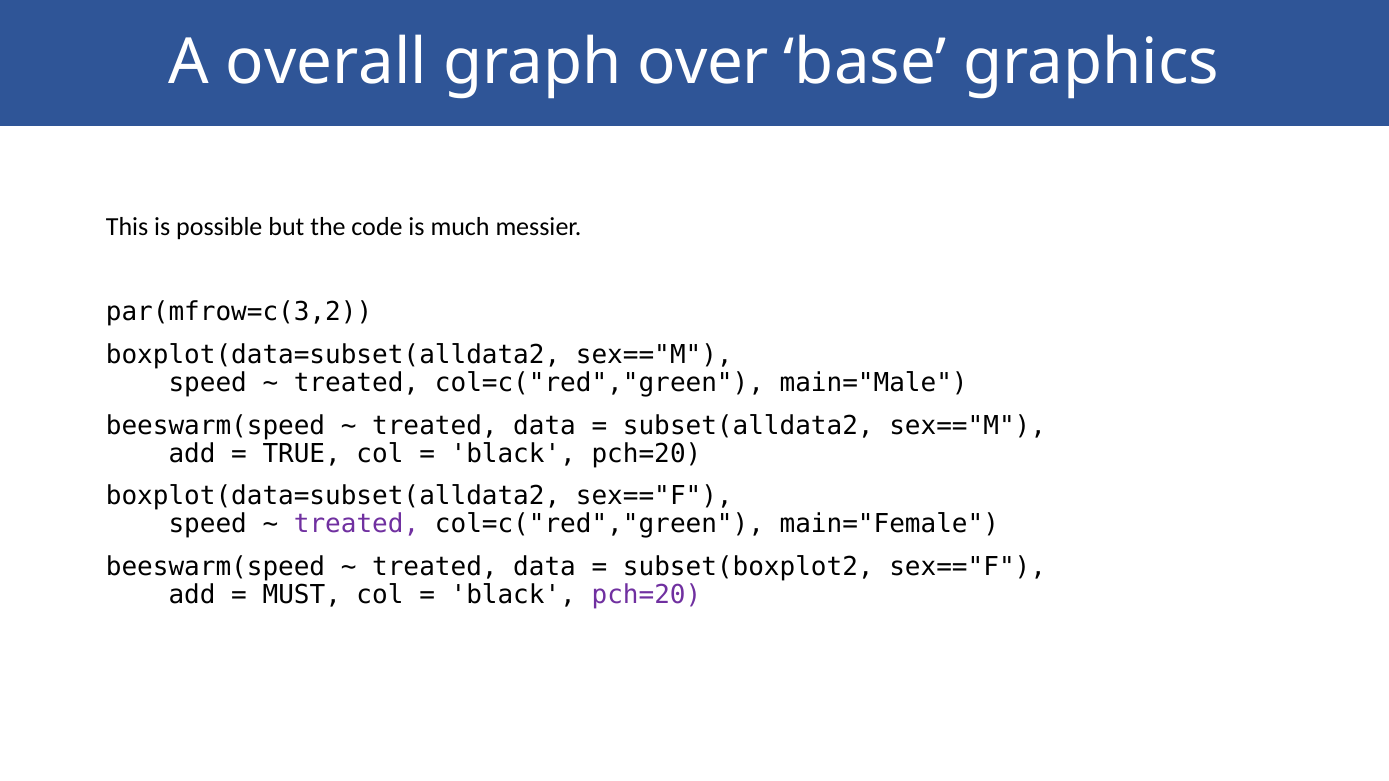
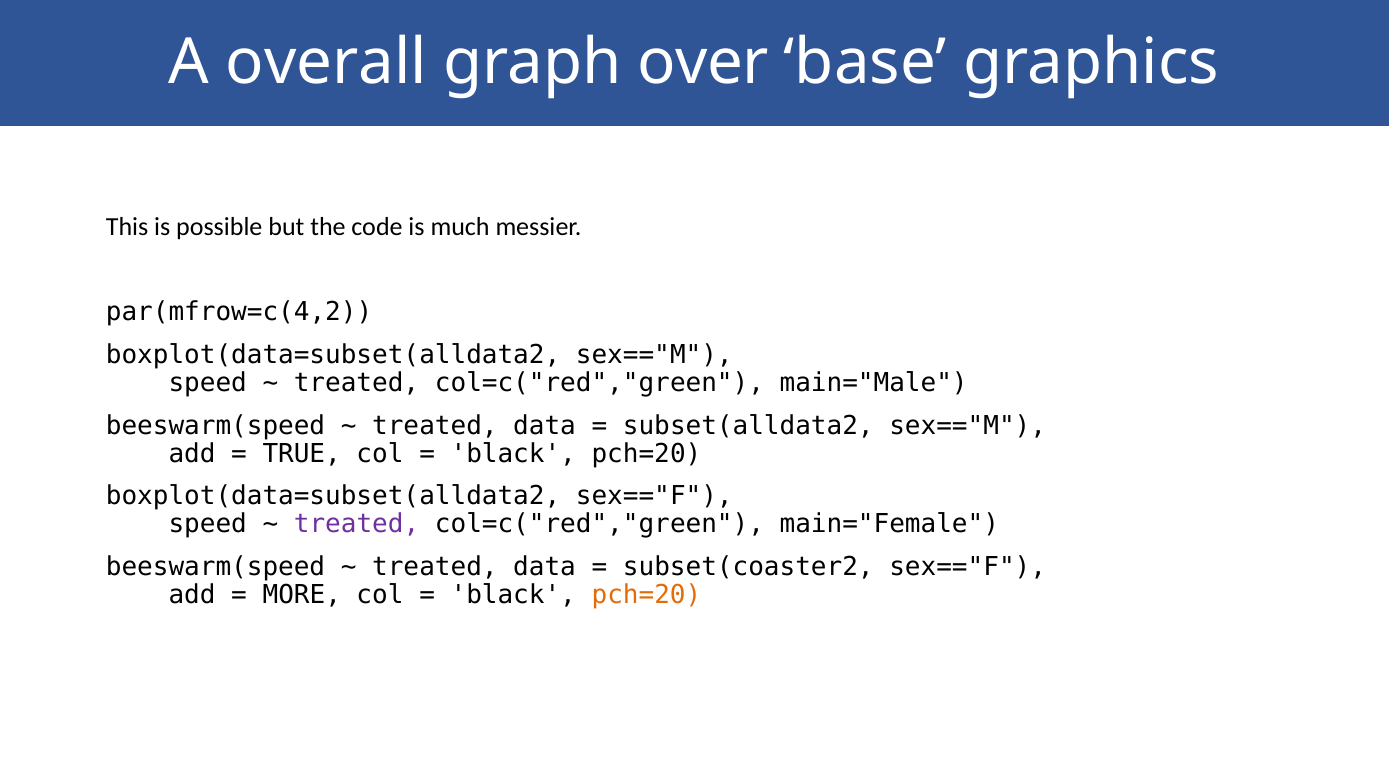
par(mfrow=c(3,2: par(mfrow=c(3,2 -> par(mfrow=c(4,2
subset(boxplot2: subset(boxplot2 -> subset(coaster2
MUST: MUST -> MORE
pch=20 at (646, 595) colour: purple -> orange
